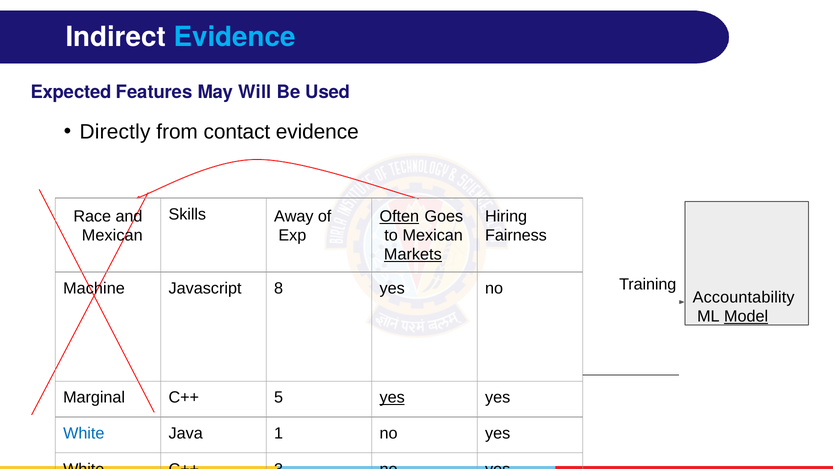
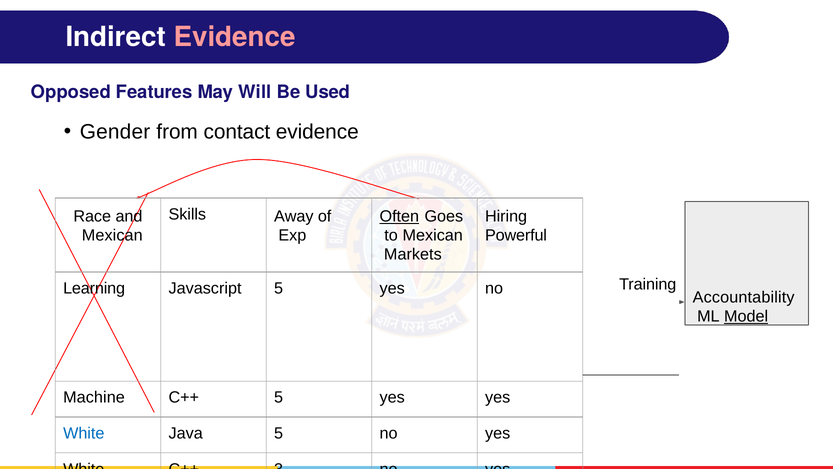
Evidence at (235, 37) colour: light blue -> pink
Expected: Expected -> Opposed
Directly: Directly -> Gender
Fairness: Fairness -> Powerful
Markets underline: present -> none
Machine: Machine -> Learning
Javascript 8: 8 -> 5
Marginal: Marginal -> Machine
yes at (392, 397) underline: present -> none
Java 1: 1 -> 5
